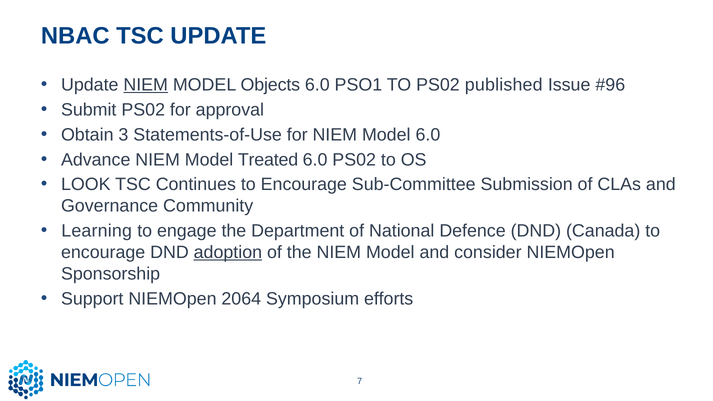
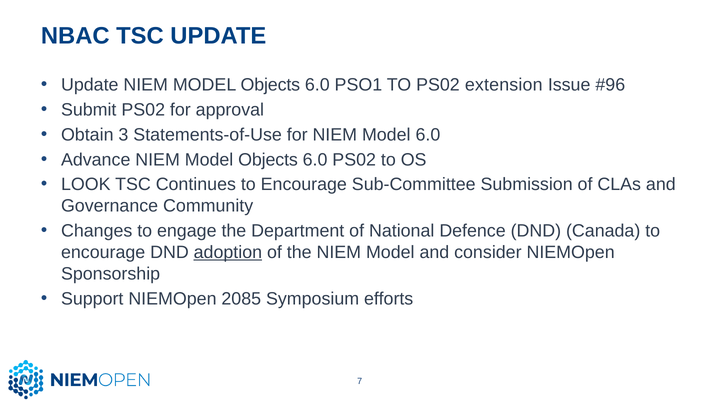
NIEM at (146, 85) underline: present -> none
published: published -> extension
Advance NIEM Model Treated: Treated -> Objects
Learning: Learning -> Changes
2064: 2064 -> 2085
